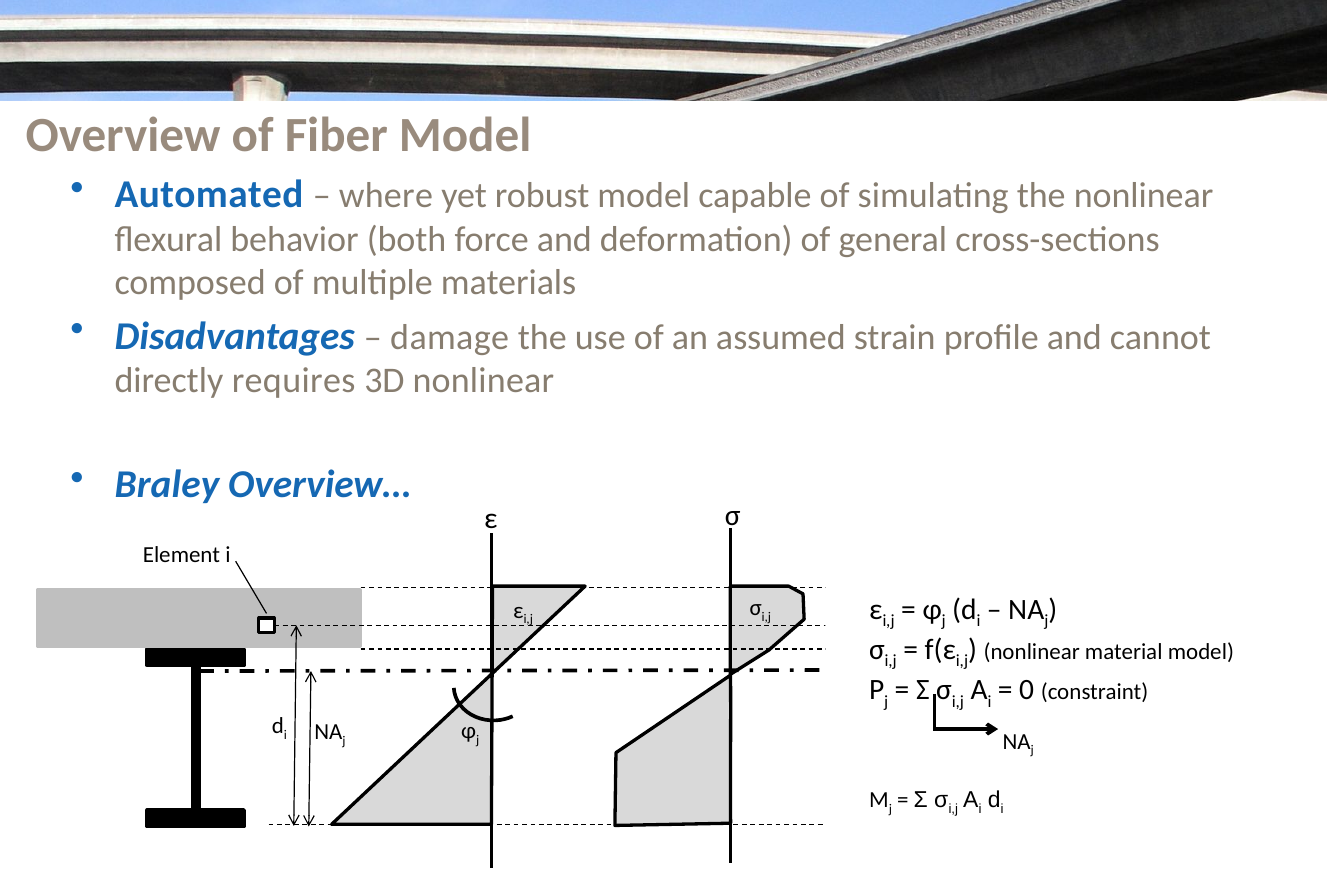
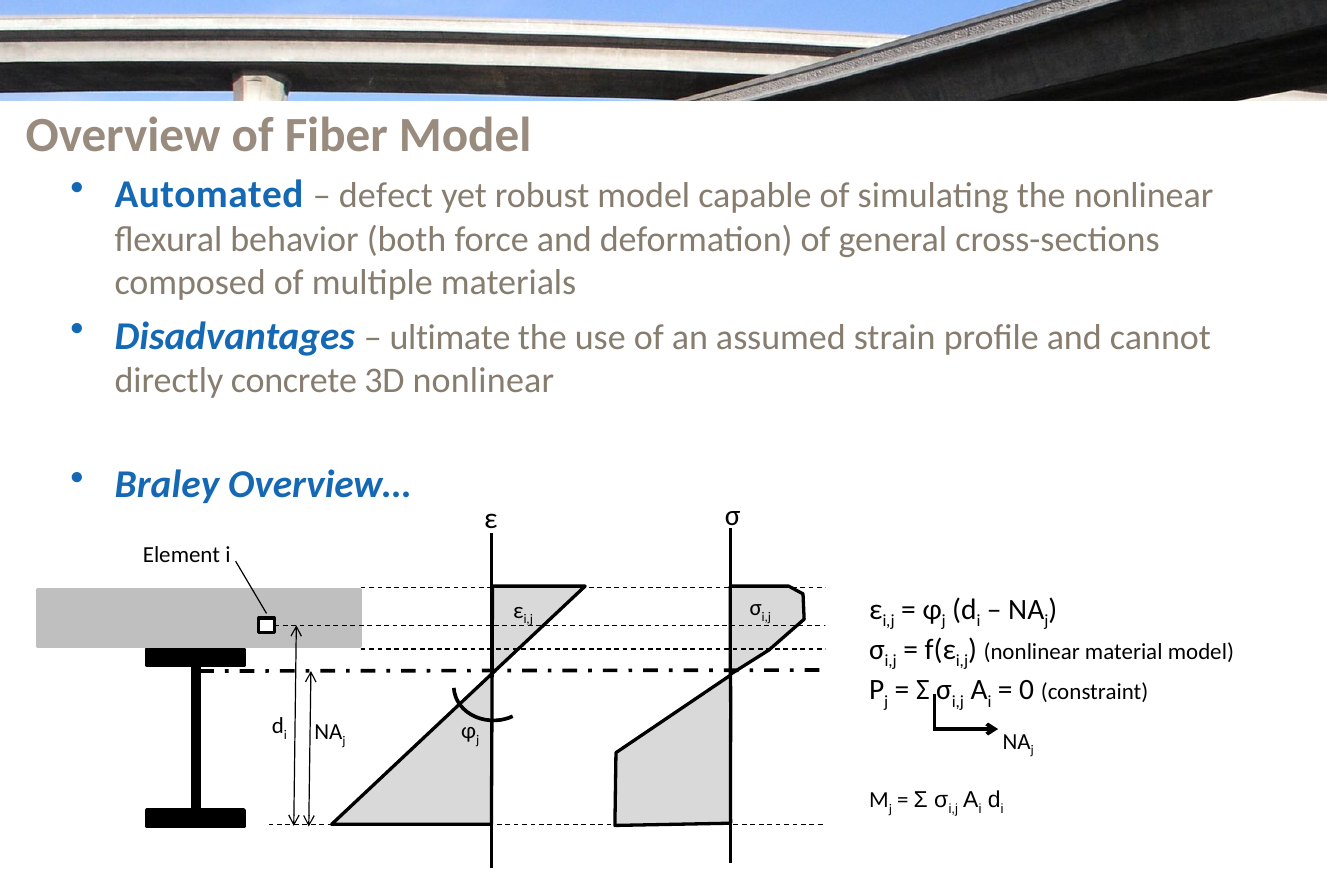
where: where -> defect
damage: damage -> ultimate
requires: requires -> concrete
